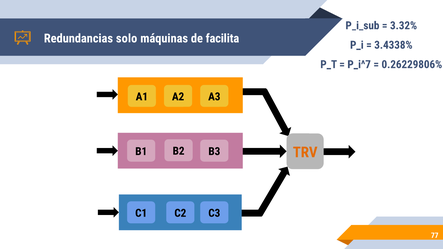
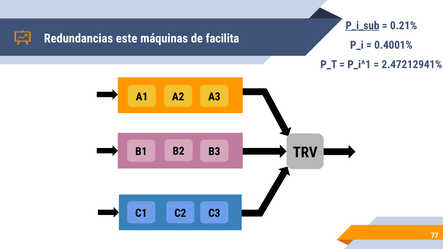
P_i_sub underline: none -> present
3.32%: 3.32% -> 0.21%
solo: solo -> este
3.4338%: 3.4338% -> 0.4001%
P_i^7: P_i^7 -> P_i^1
0.26229806%: 0.26229806% -> 2.47212941%
TRV colour: orange -> black
